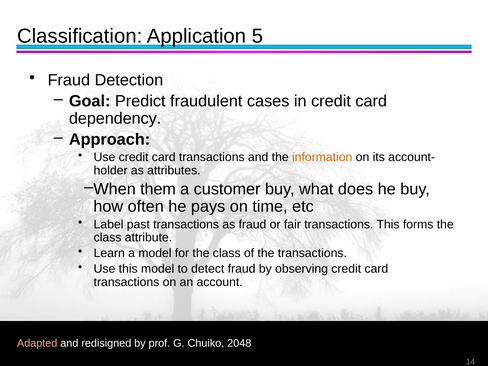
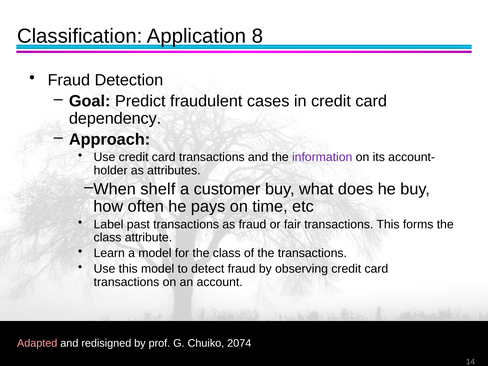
5: 5 -> 8
information colour: orange -> purple
them: them -> shelf
2048: 2048 -> 2074
